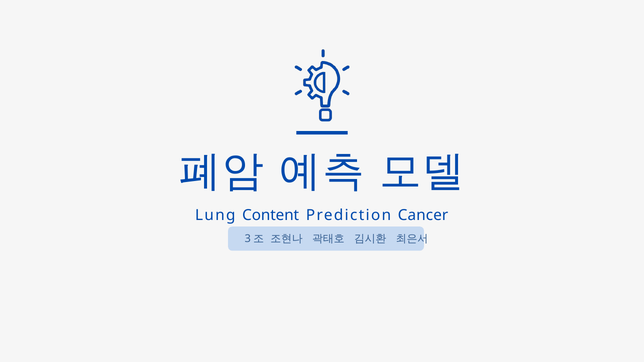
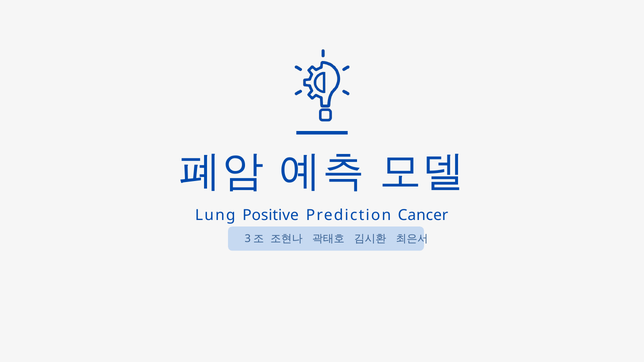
Content: Content -> Positive
